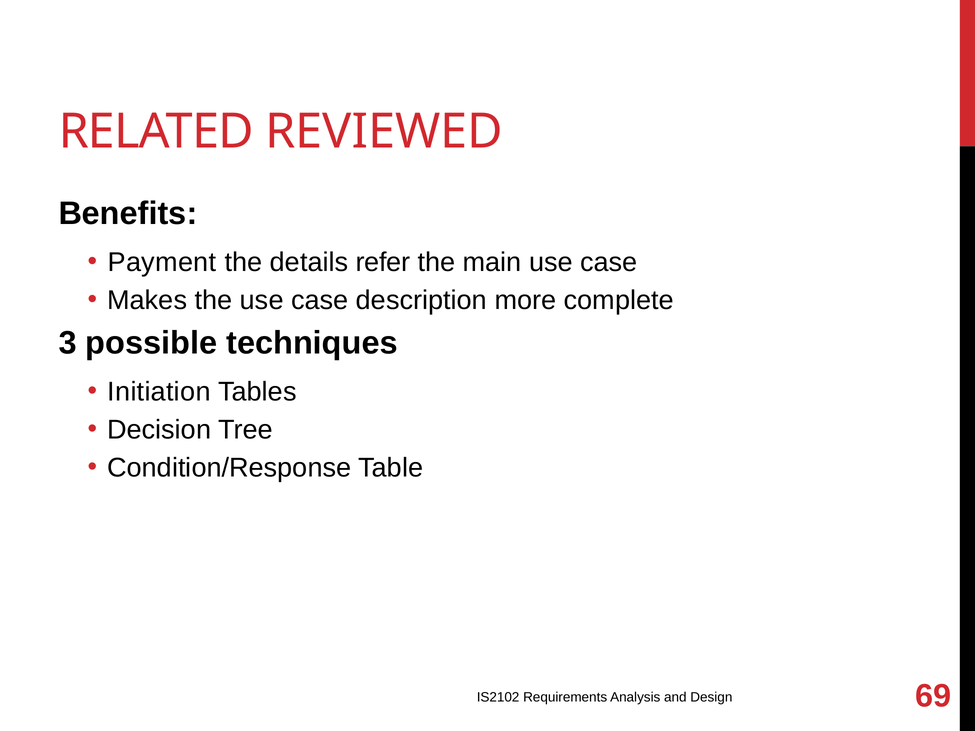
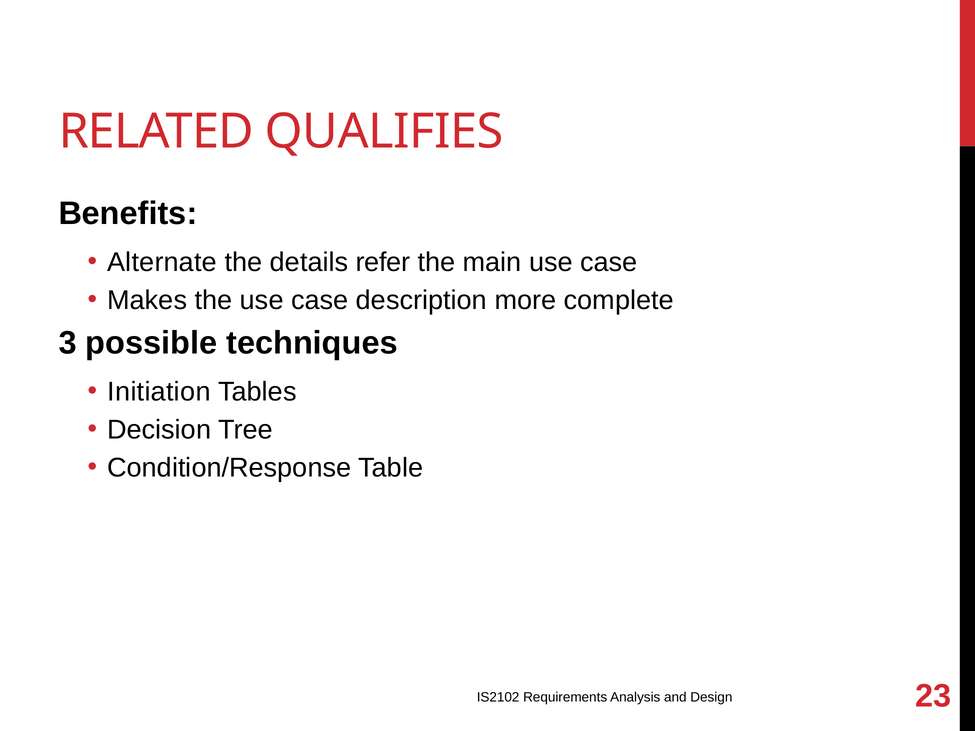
REVIEWED: REVIEWED -> QUALIFIES
Payment: Payment -> Alternate
69: 69 -> 23
